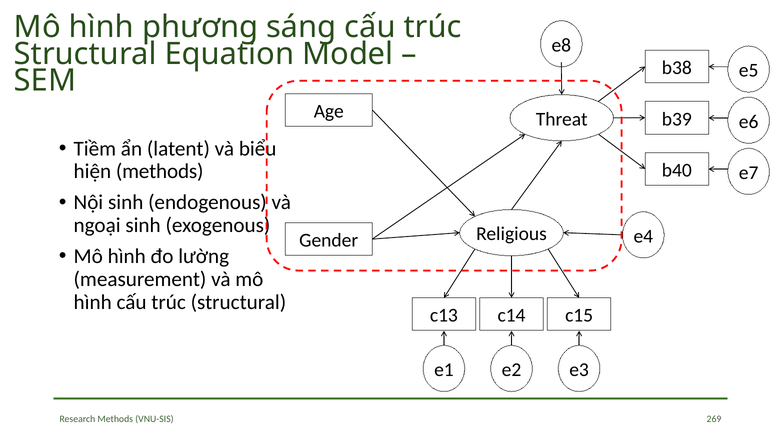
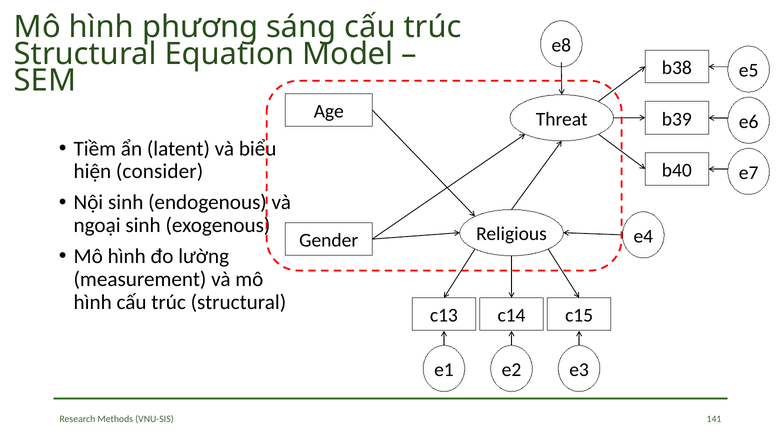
hiện methods: methods -> consider
269: 269 -> 141
